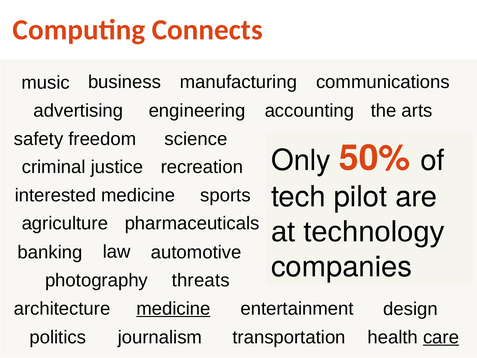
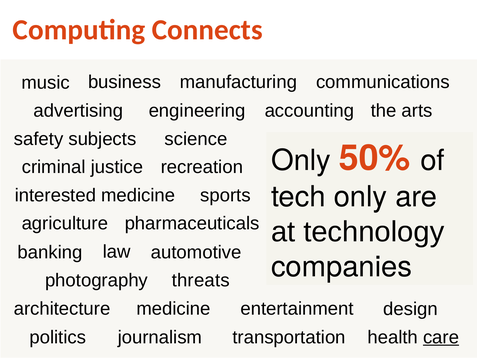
freedom: freedom -> subjects
tech pilot: pilot -> only
medicine at (173, 308) underline: present -> none
